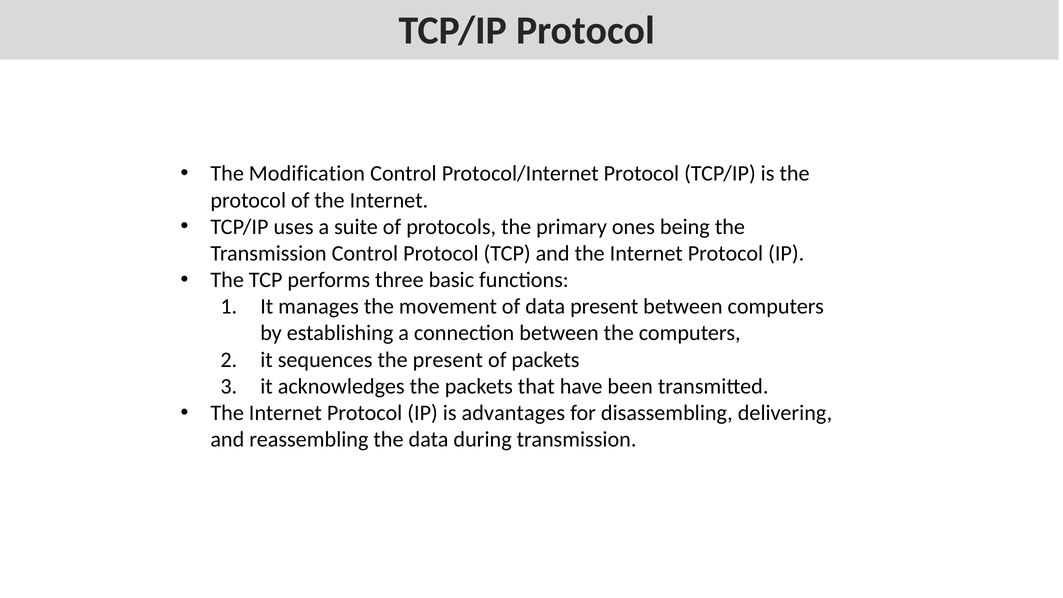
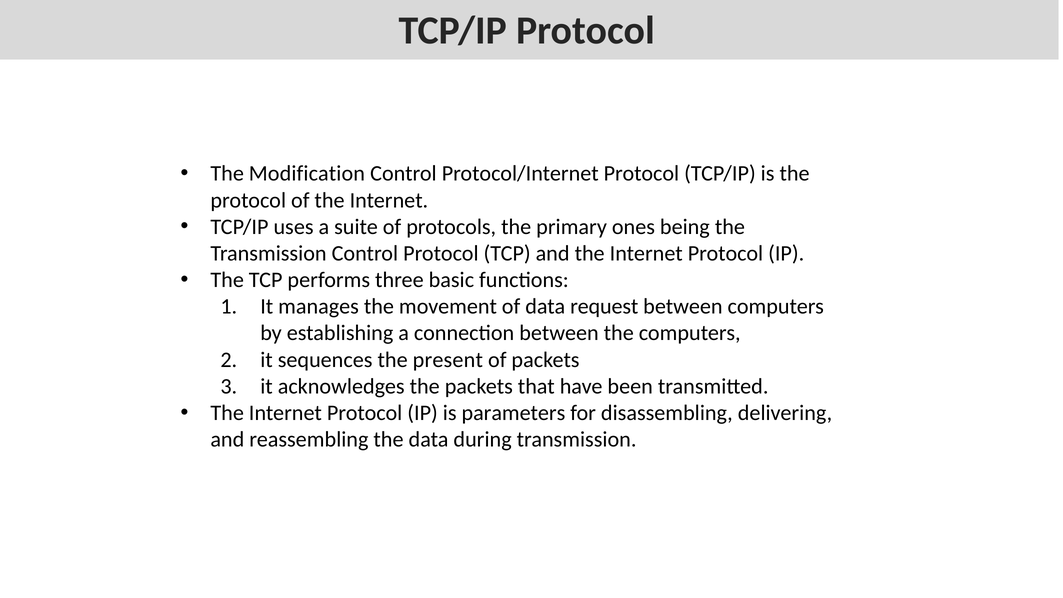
data present: present -> request
advantages: advantages -> parameters
